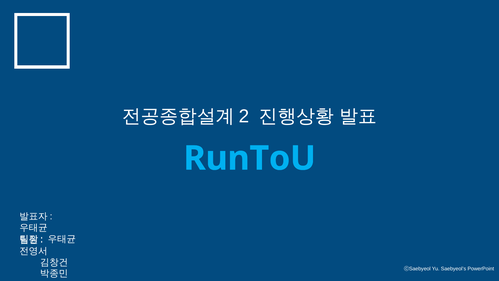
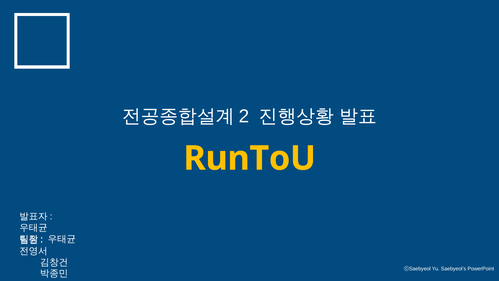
RunToU colour: light blue -> yellow
